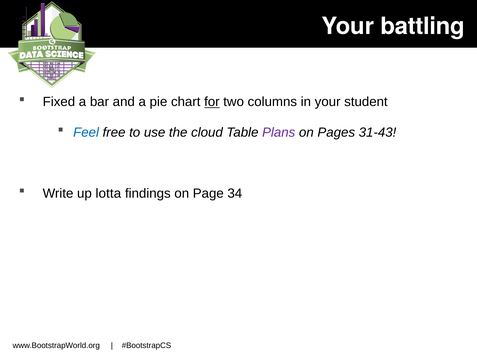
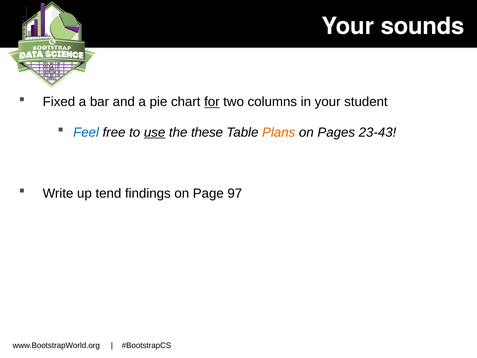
battling: battling -> sounds
use underline: none -> present
cloud: cloud -> these
Plans colour: purple -> orange
31-43: 31-43 -> 23-43
lotta: lotta -> tend
34: 34 -> 97
